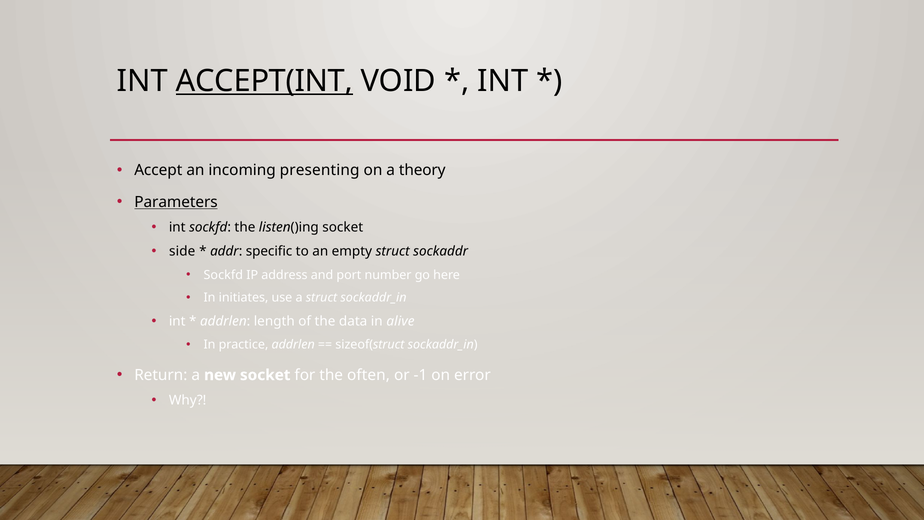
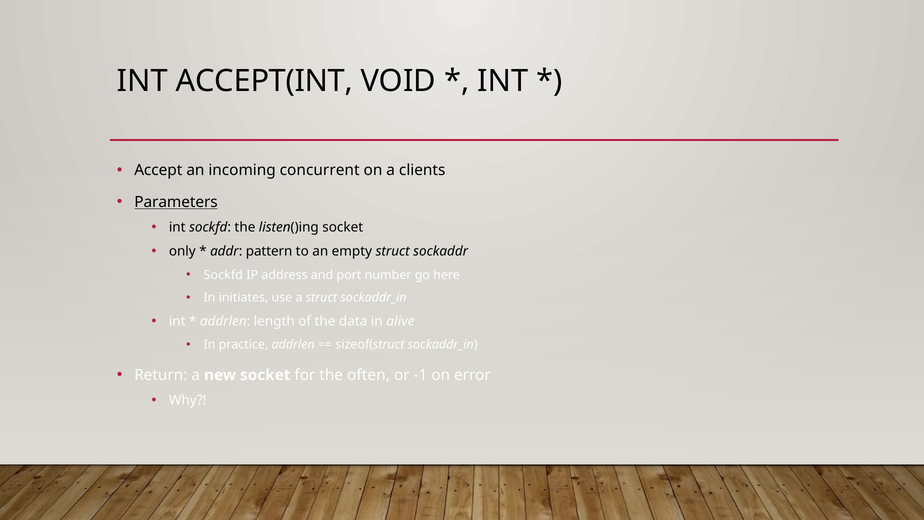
ACCEPT(INT underline: present -> none
presenting: presenting -> concurrent
theory: theory -> clients
side: side -> only
specific: specific -> pattern
